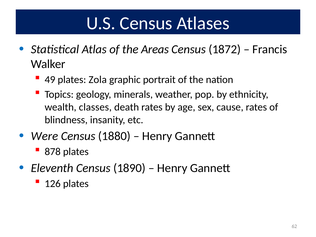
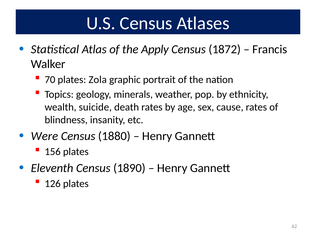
Areas: Areas -> Apply
49: 49 -> 70
classes: classes -> suicide
878: 878 -> 156
